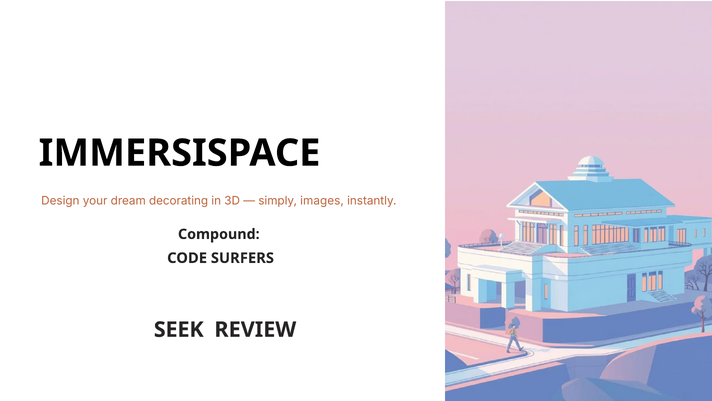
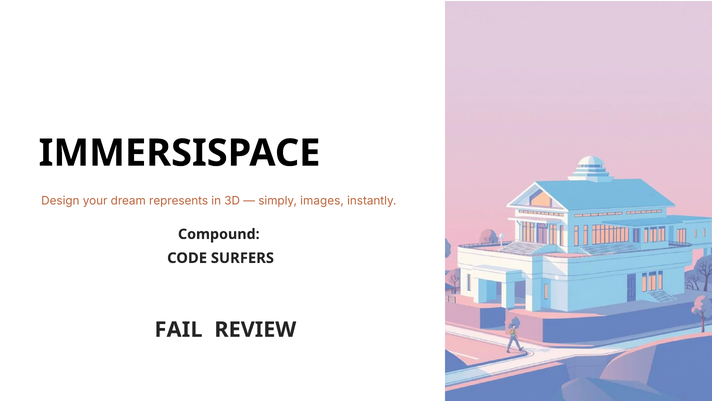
decorating: decorating -> represents
SEEK: SEEK -> FAIL
